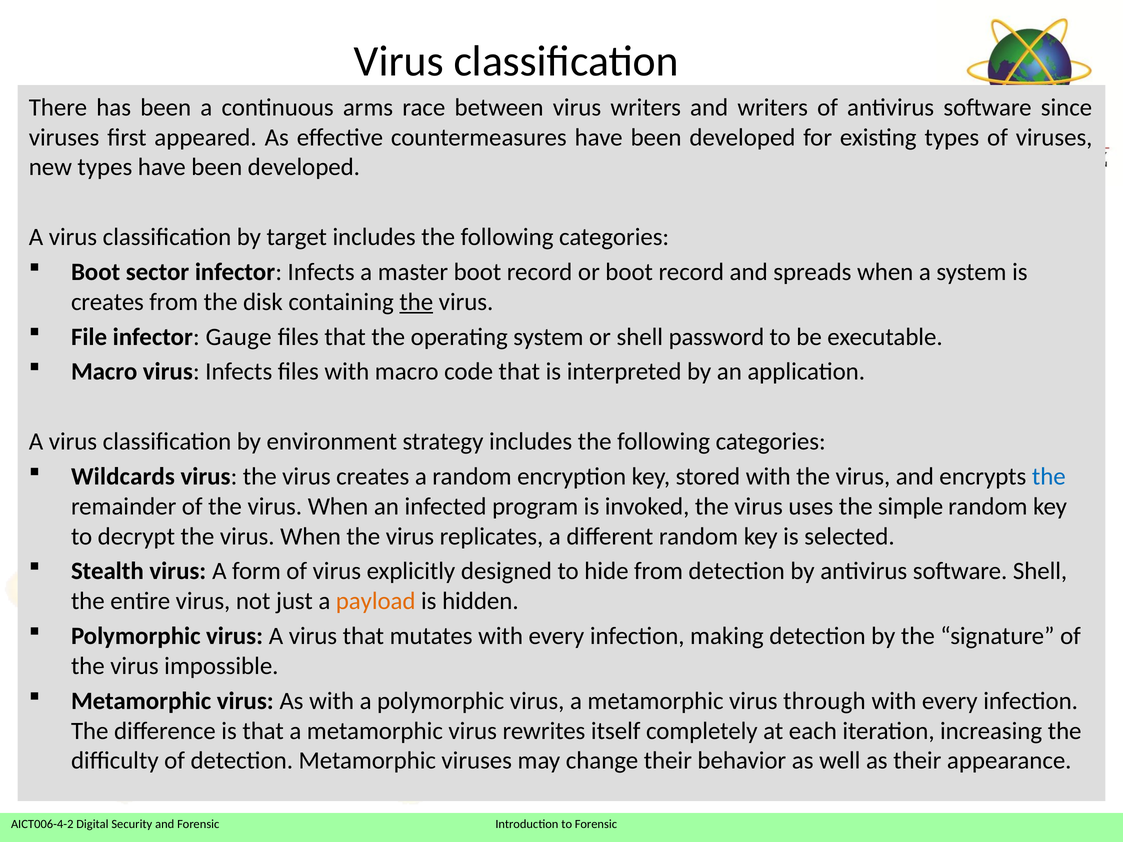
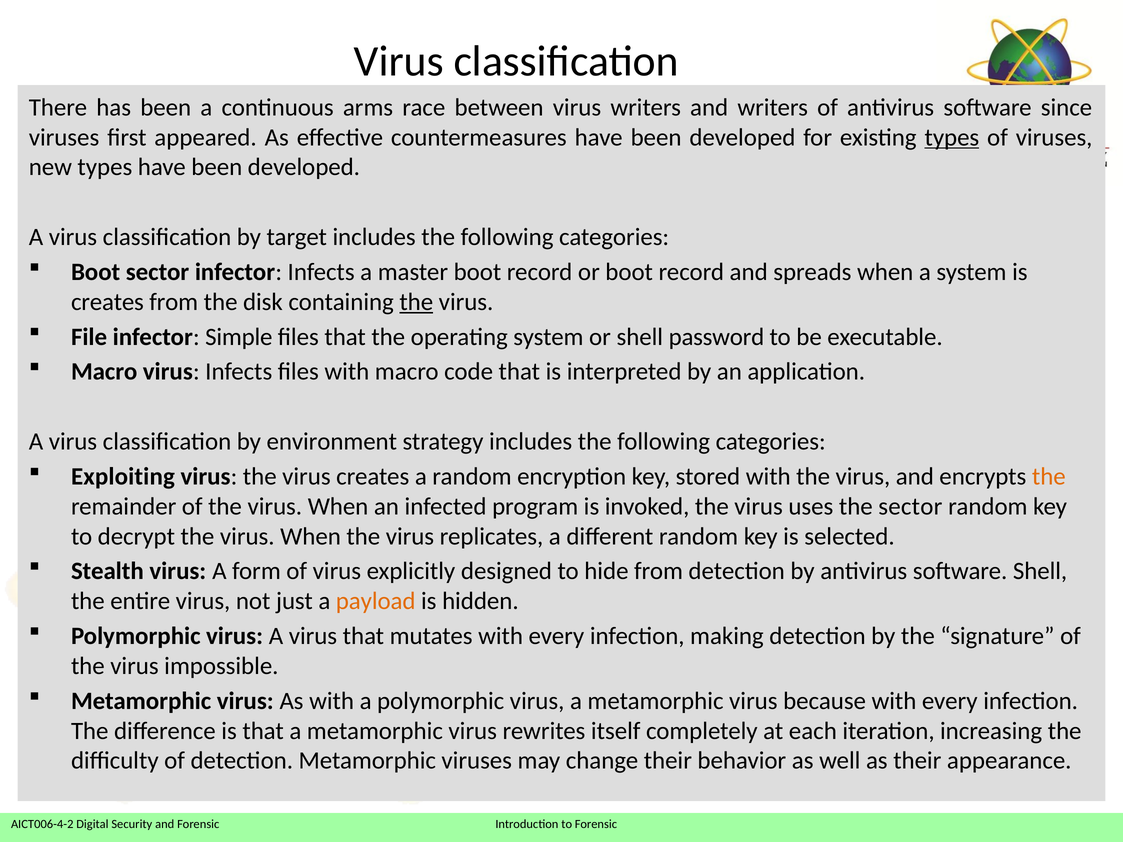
types at (952, 137) underline: none -> present
Gauge: Gauge -> Simple
Wildcards: Wildcards -> Exploiting
the at (1049, 477) colour: blue -> orange
the simple: simple -> sector
through: through -> because
